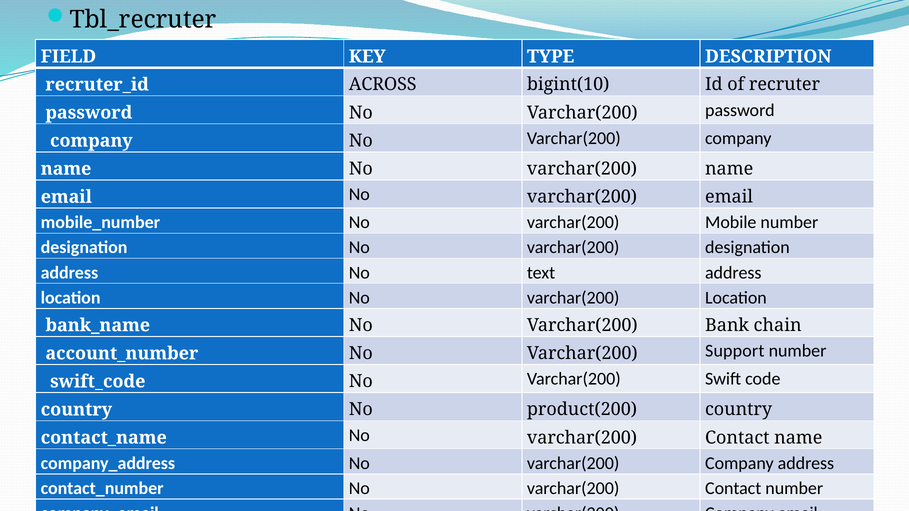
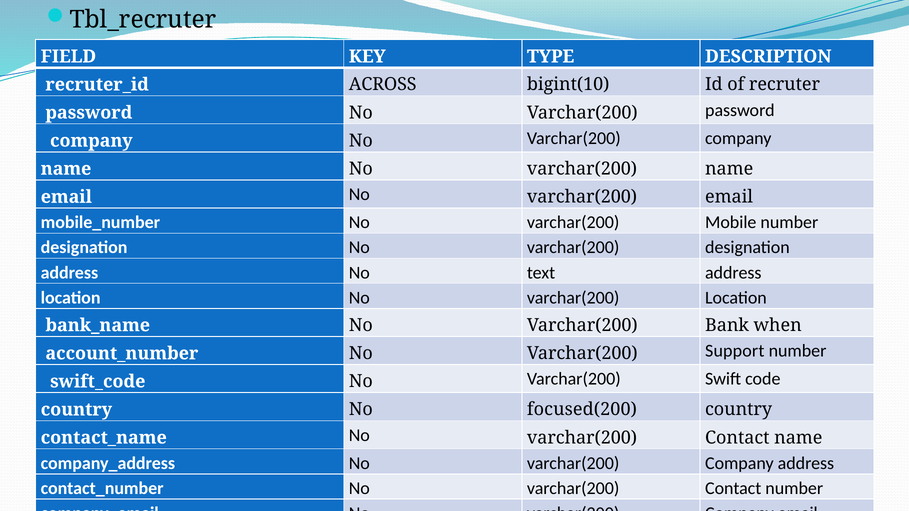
chain: chain -> when
product(200: product(200 -> focused(200
